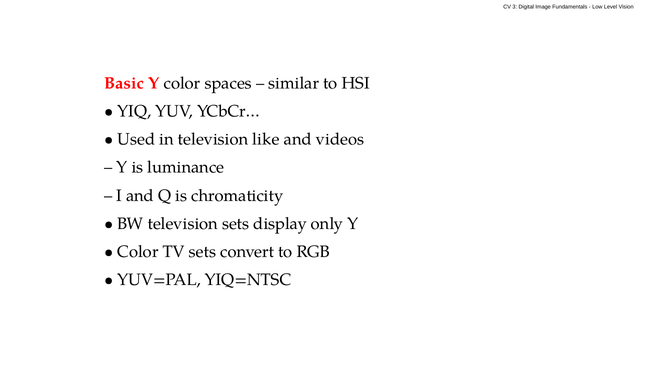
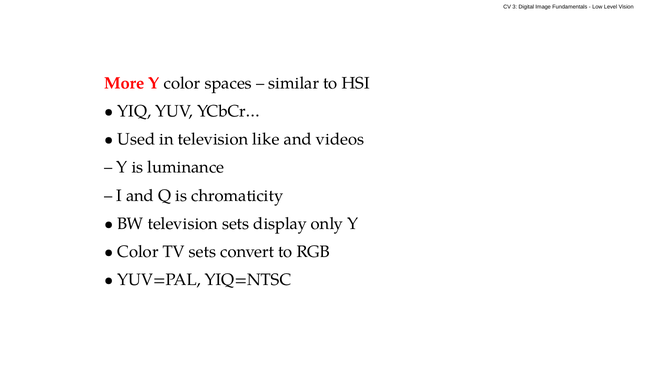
Basic: Basic -> More
